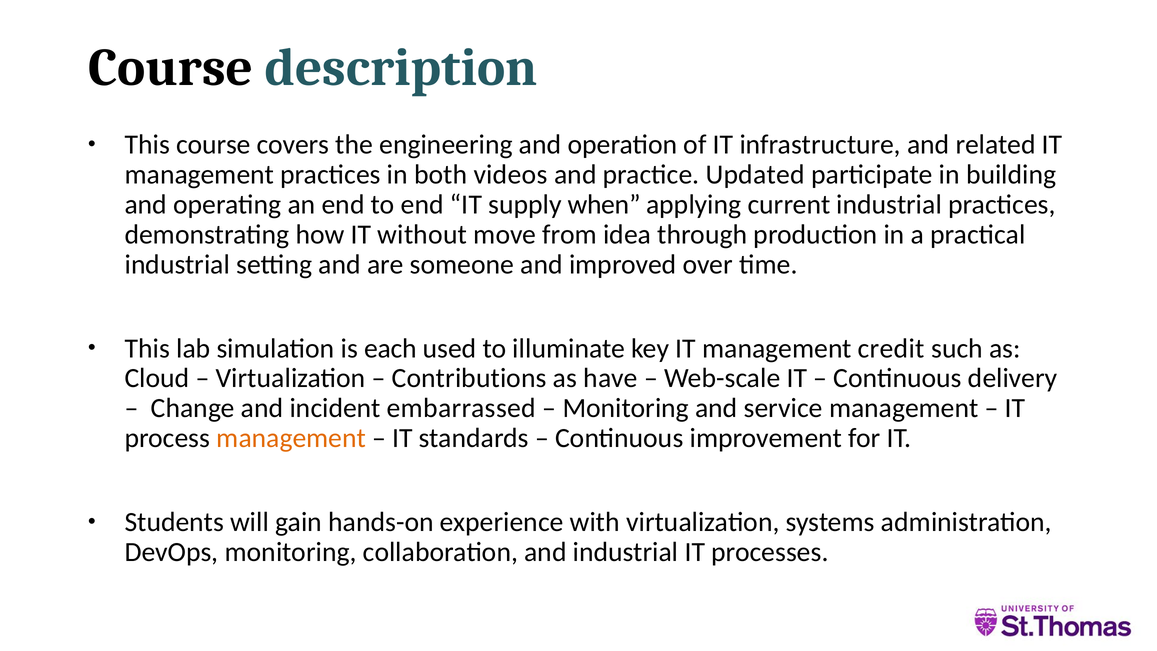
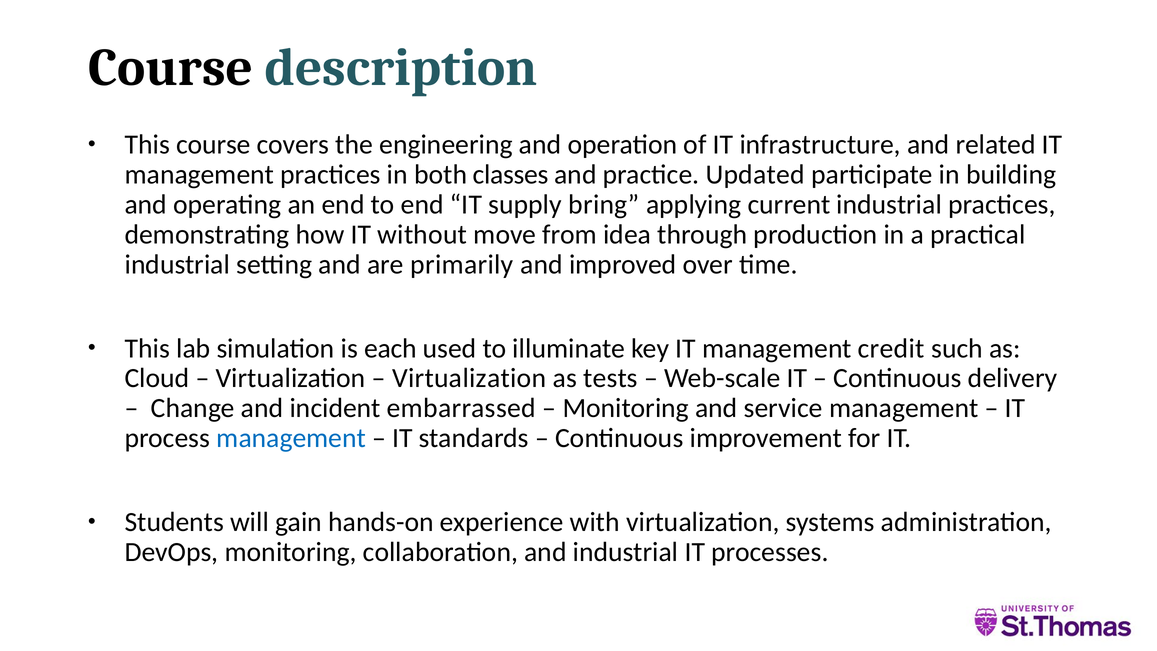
videos: videos -> classes
when: when -> bring
someone: someone -> primarily
Contributions at (469, 378): Contributions -> Virtualization
have: have -> tests
management at (291, 438) colour: orange -> blue
